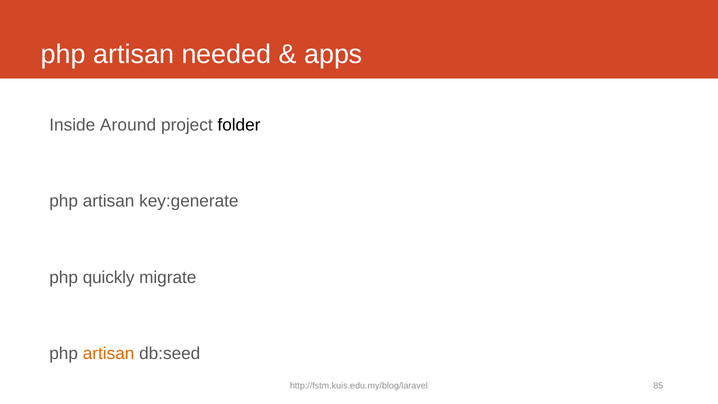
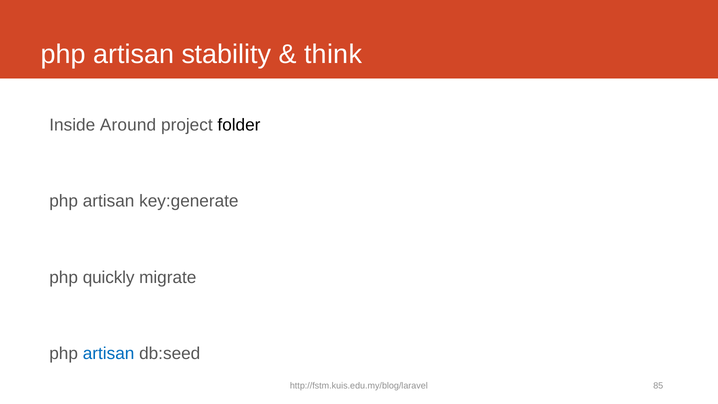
needed: needed -> stability
apps: apps -> think
artisan at (109, 353) colour: orange -> blue
